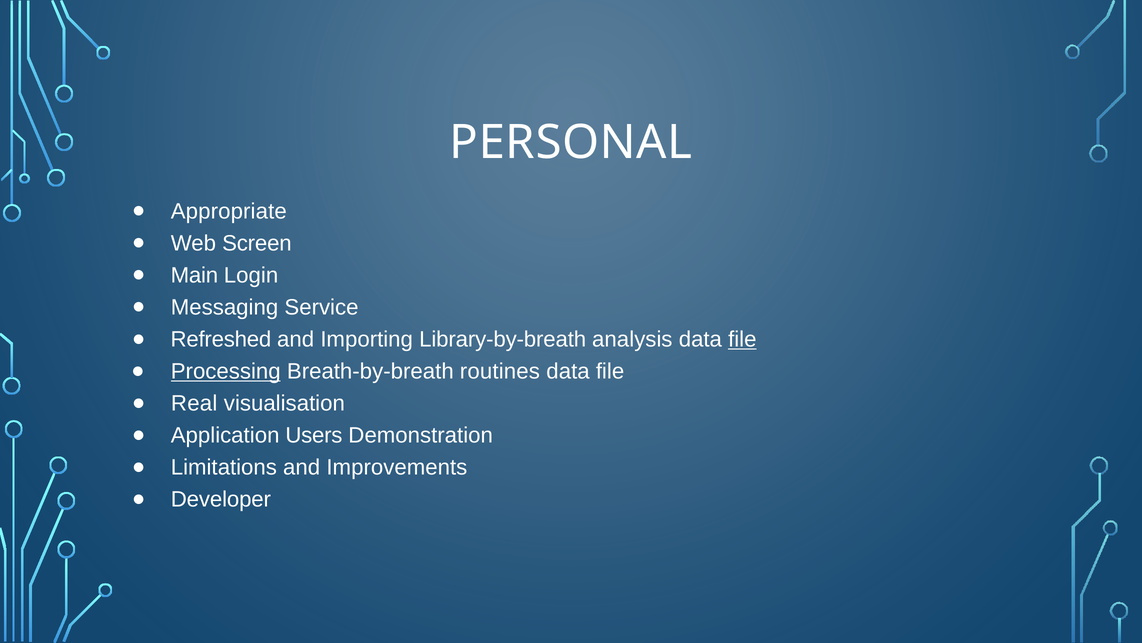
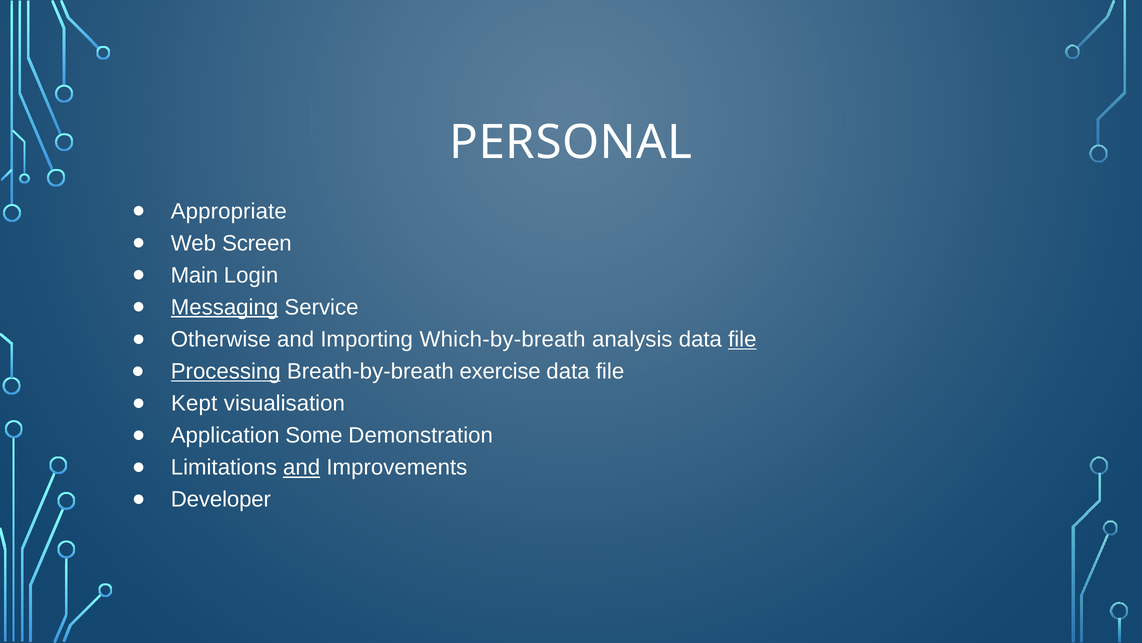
Messaging underline: none -> present
Refreshed: Refreshed -> Otherwise
Library-by-breath: Library-by-breath -> Which-by-breath
routines: routines -> exercise
Real: Real -> Kept
Users: Users -> Some
and at (302, 467) underline: none -> present
